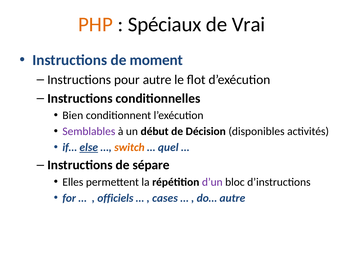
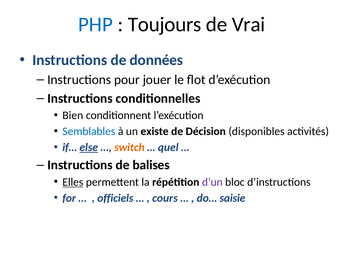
PHP colour: orange -> blue
Spéciaux: Spéciaux -> Toujours
moment: moment -> données
pour autre: autre -> jouer
Semblables colour: purple -> blue
début: début -> existe
sépare: sépare -> balises
Elles underline: none -> present
cases: cases -> cours
do… autre: autre -> saisie
